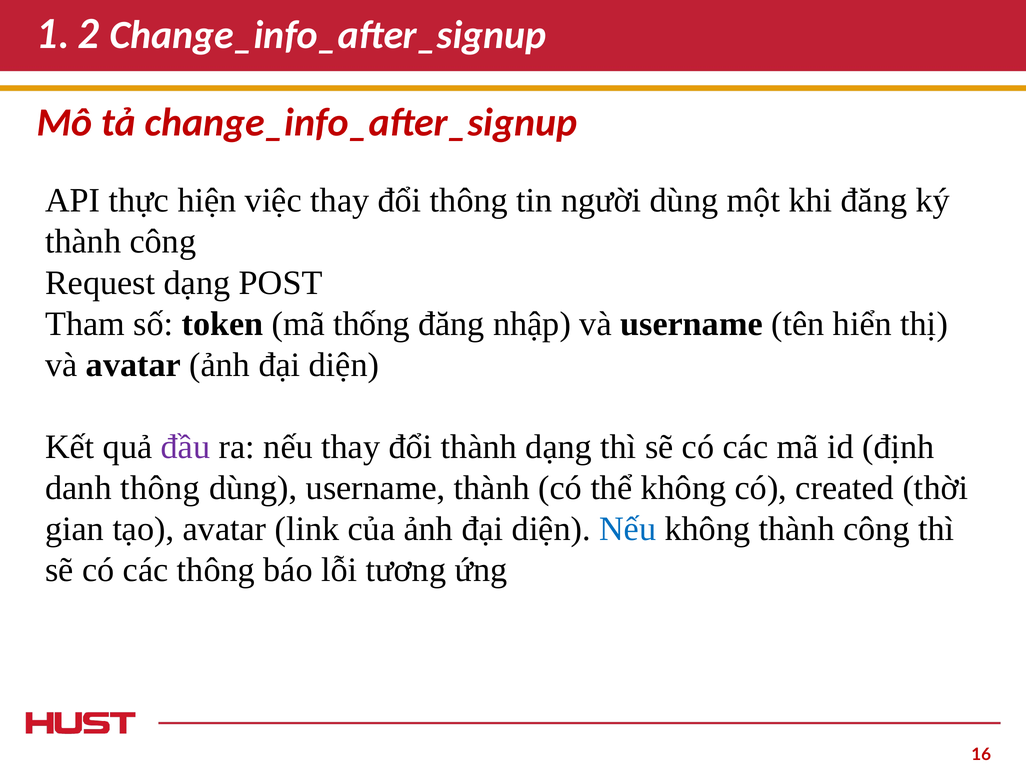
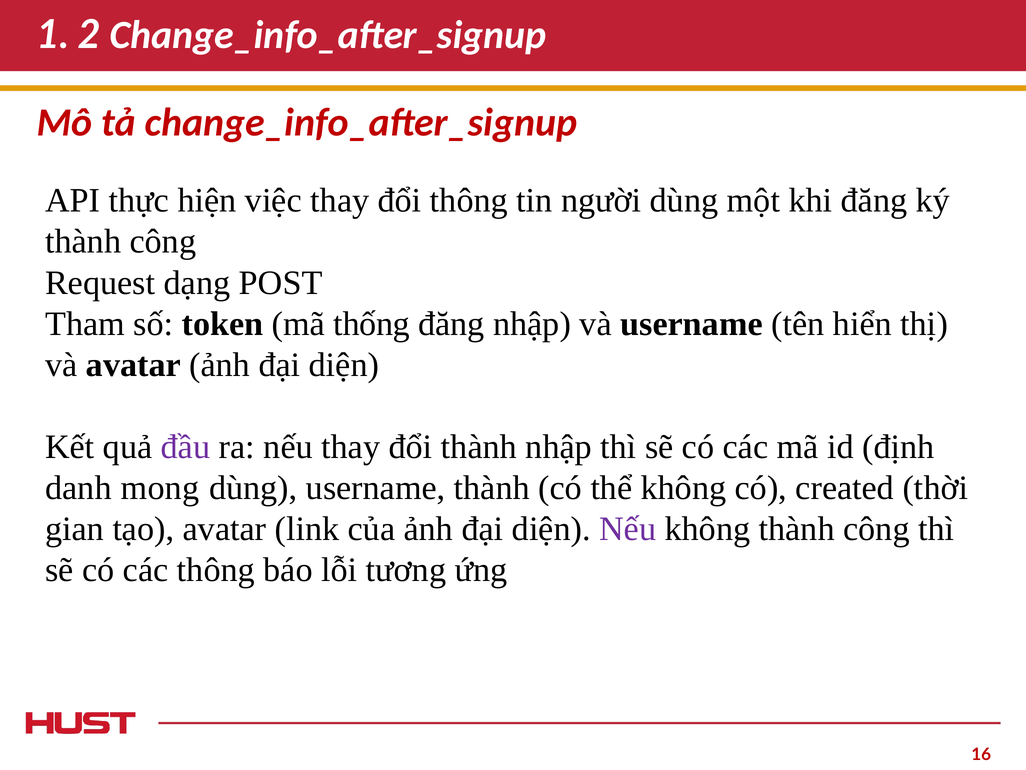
thành dạng: dạng -> nhập
danh thông: thông -> mong
Nếu at (628, 529) colour: blue -> purple
